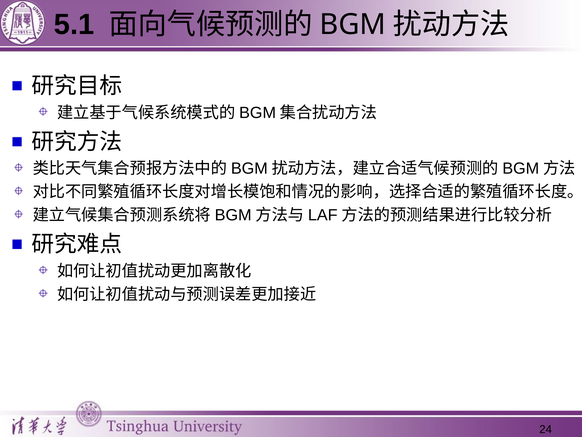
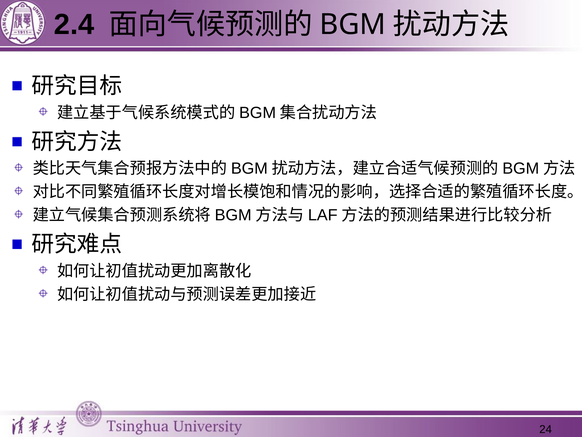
5.1: 5.1 -> 2.4
